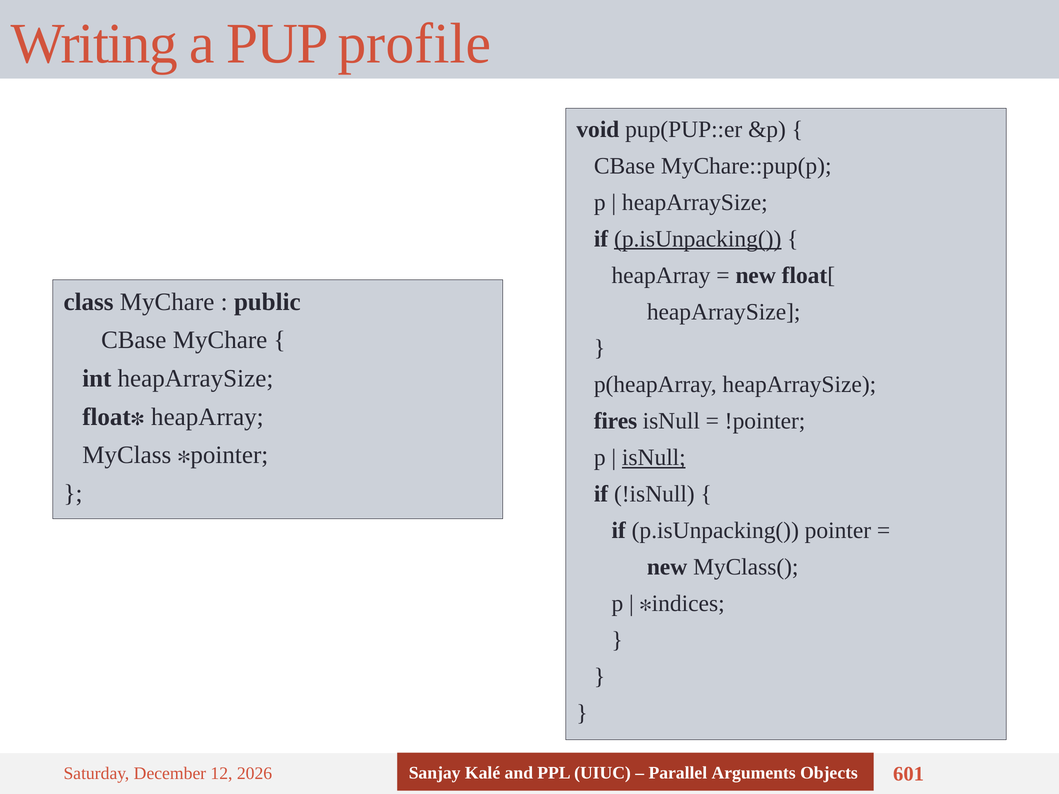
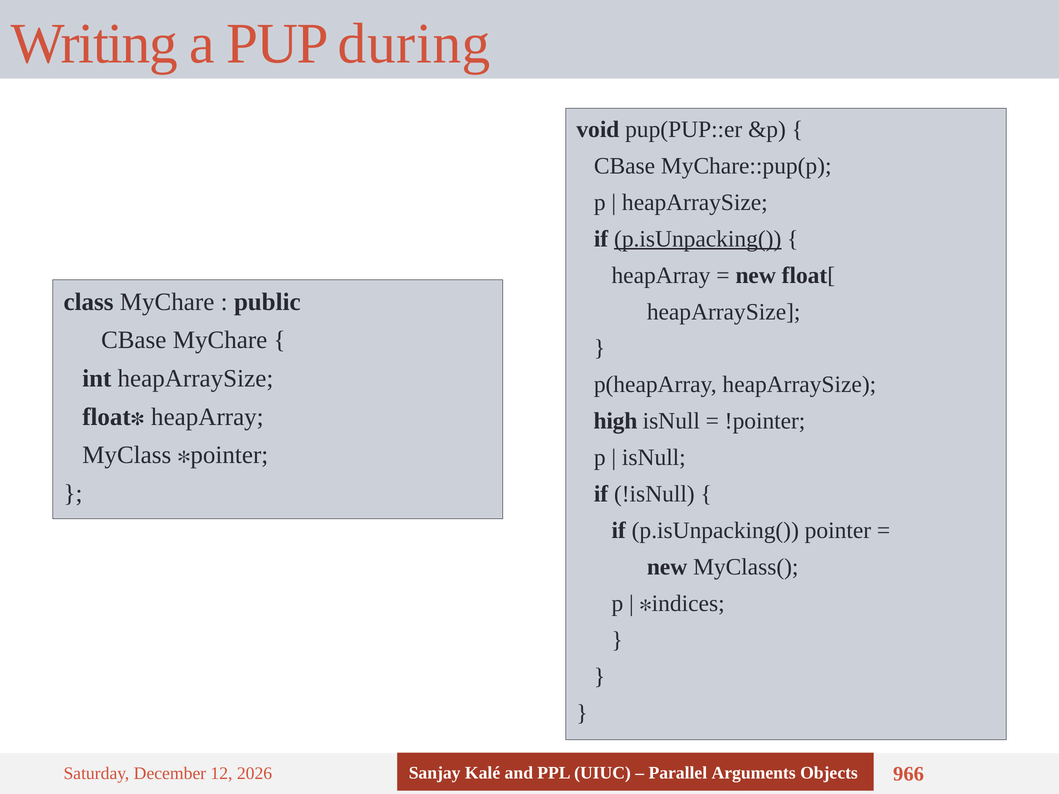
profile: profile -> during
fires: fires -> high
isNull at (654, 458) underline: present -> none
601: 601 -> 966
